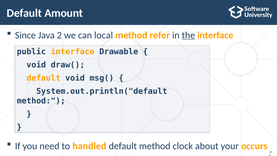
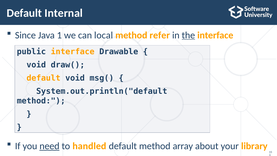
Amount: Amount -> Internal
2: 2 -> 1
need underline: none -> present
clock: clock -> array
occurs: occurs -> library
